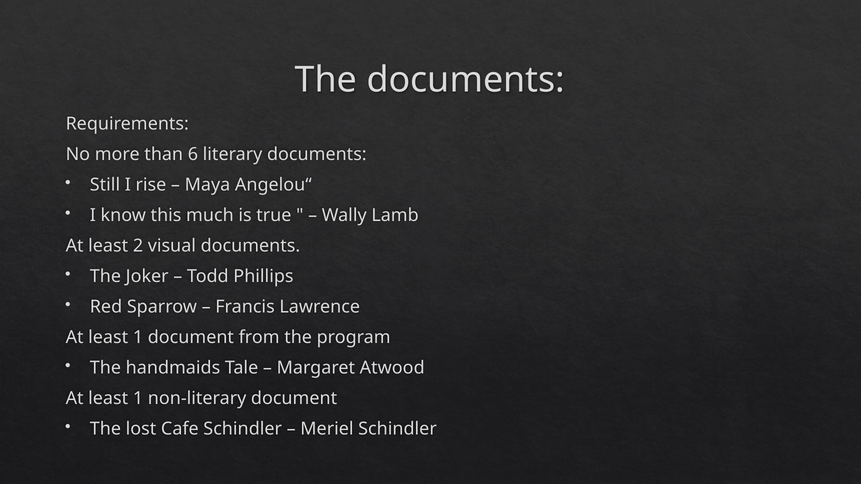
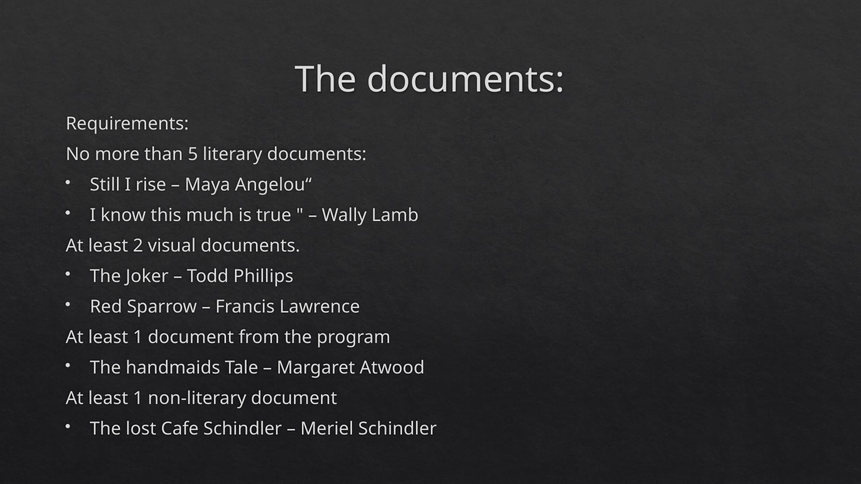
6: 6 -> 5
